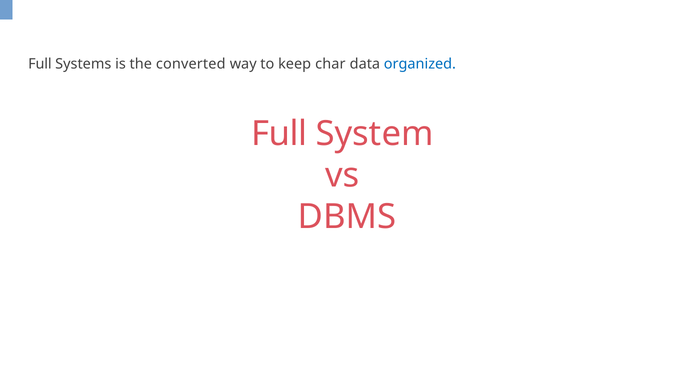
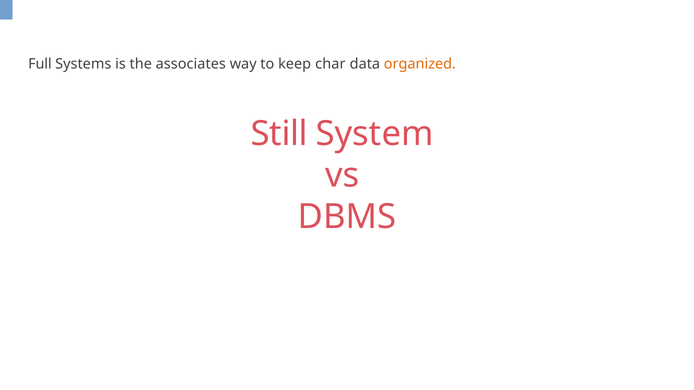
converted: converted -> associates
organized colour: blue -> orange
Full at (279, 134): Full -> Still
